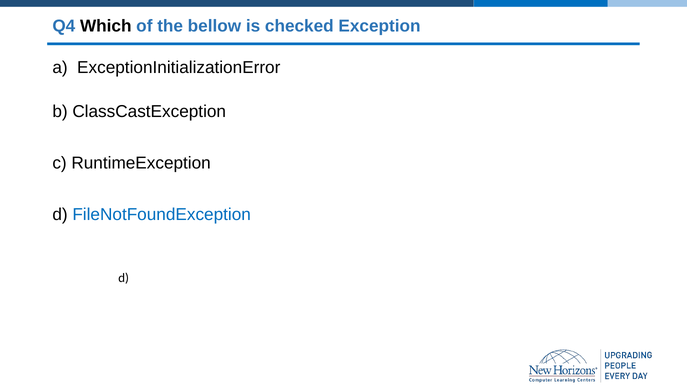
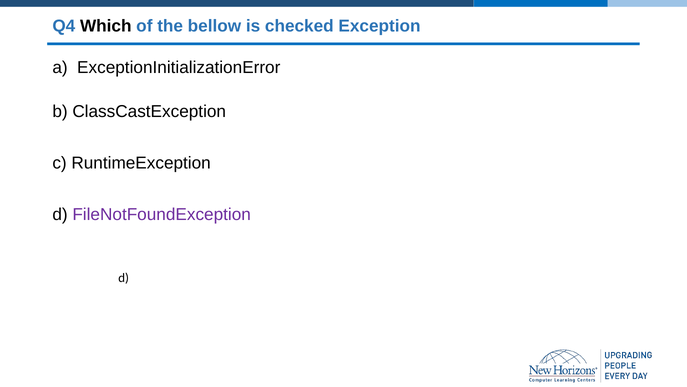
FileNotFoundException colour: blue -> purple
